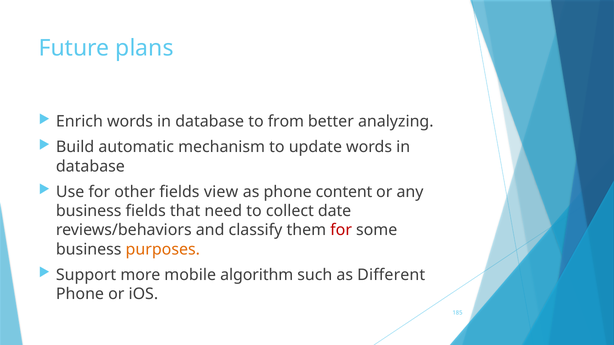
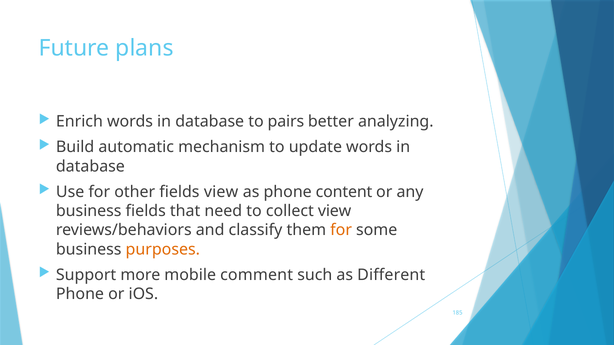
from: from -> pairs
collect date: date -> view
for at (341, 230) colour: red -> orange
algorithm: algorithm -> comment
